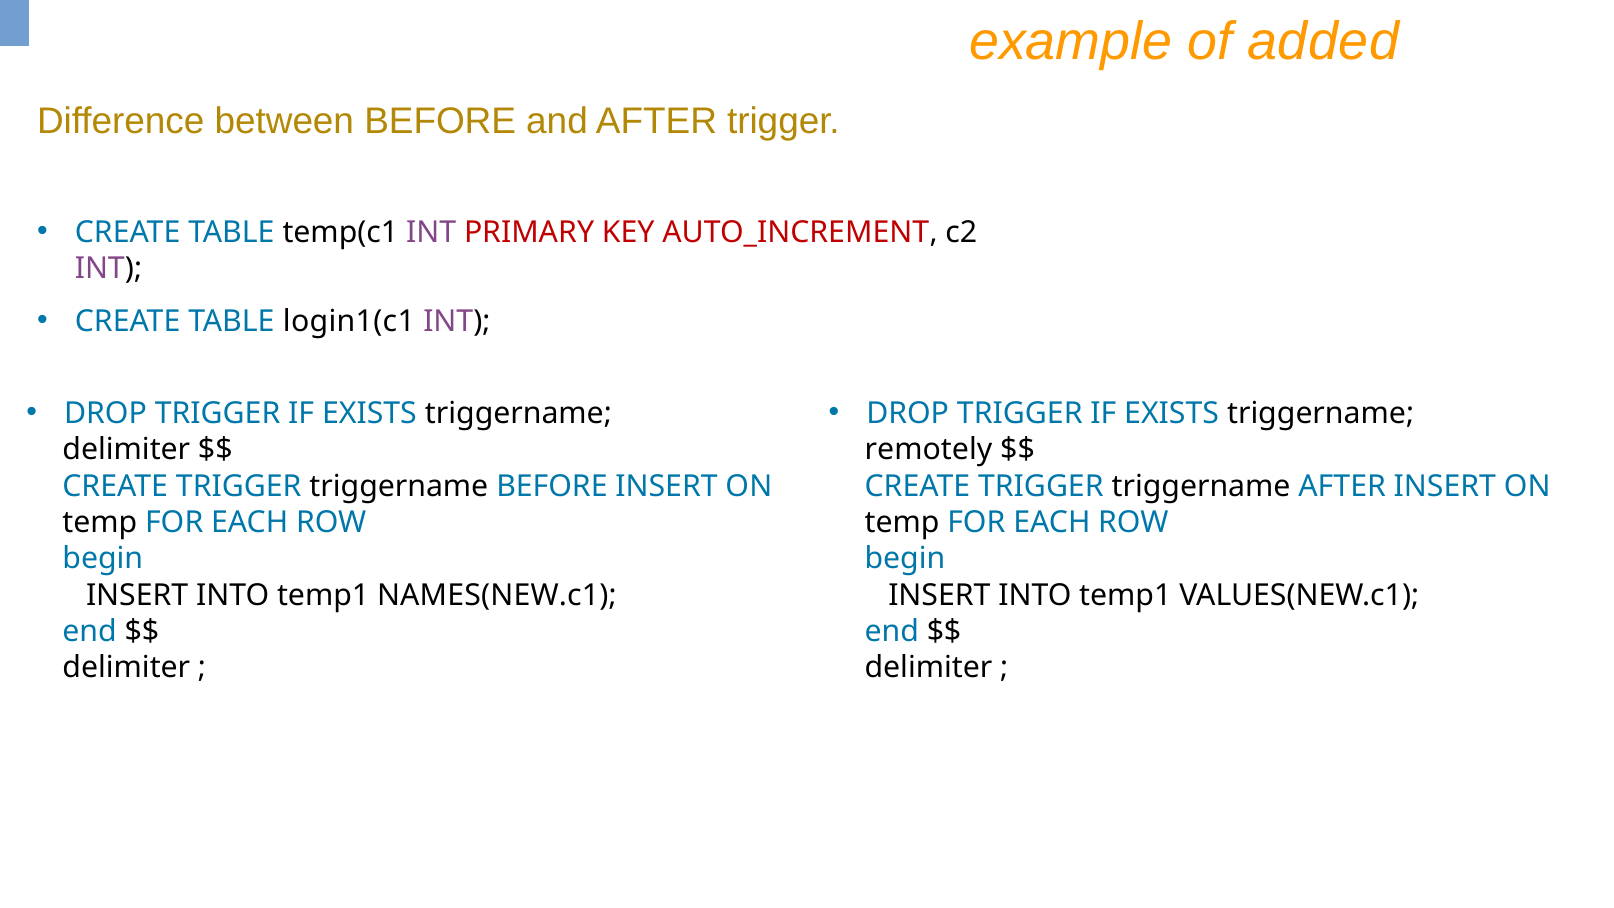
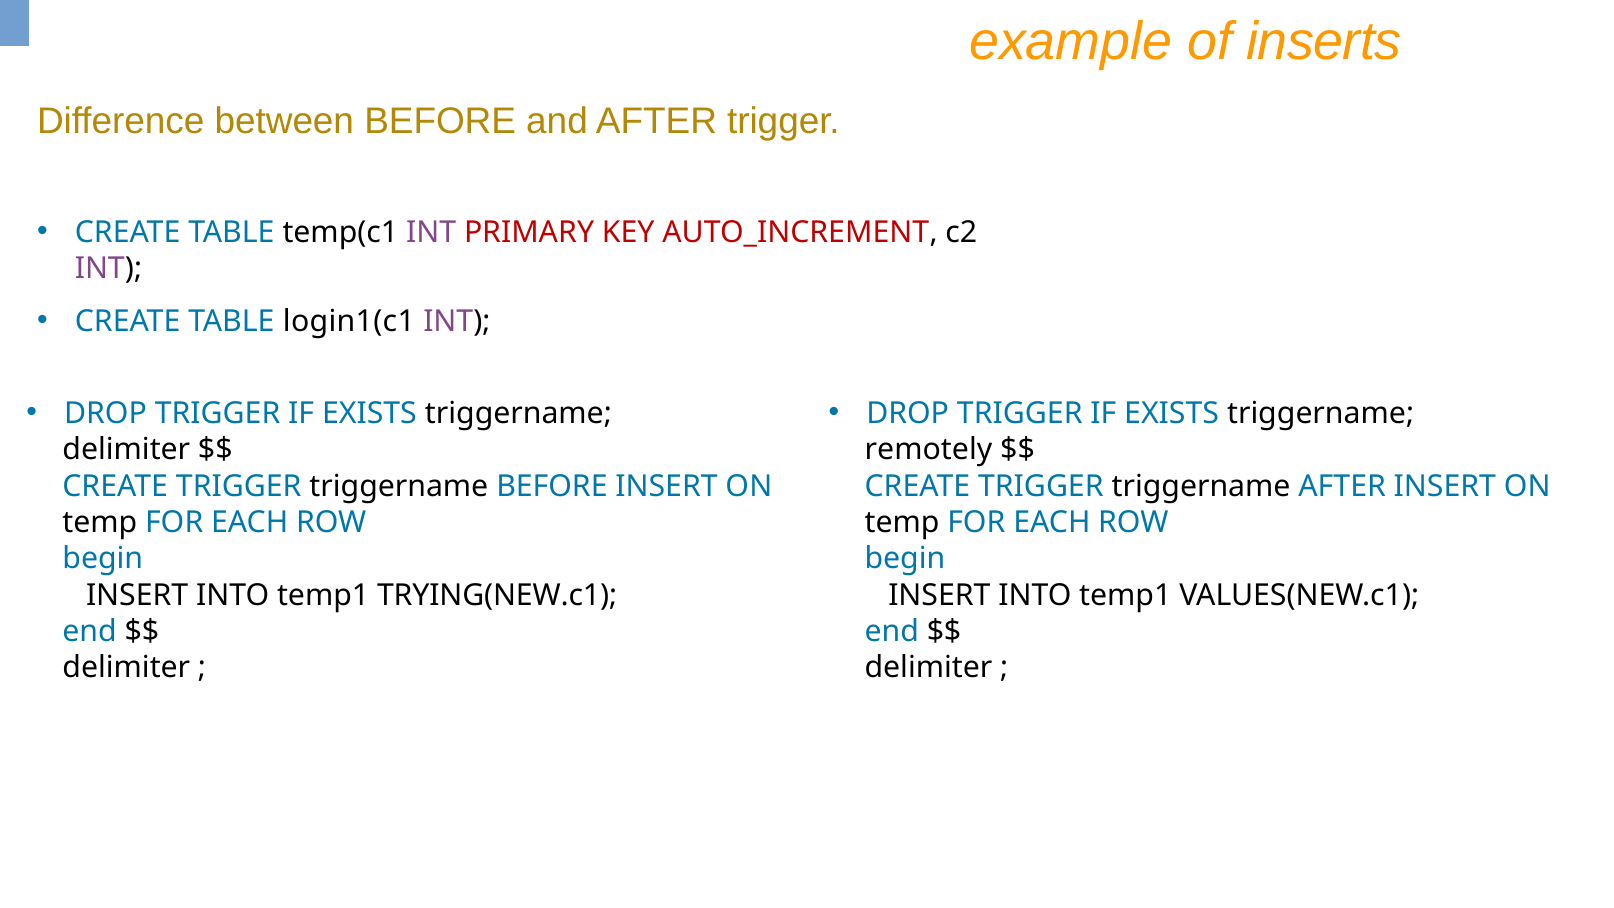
added: added -> inserts
NAMES(NEW.c1: NAMES(NEW.c1 -> TRYING(NEW.c1
